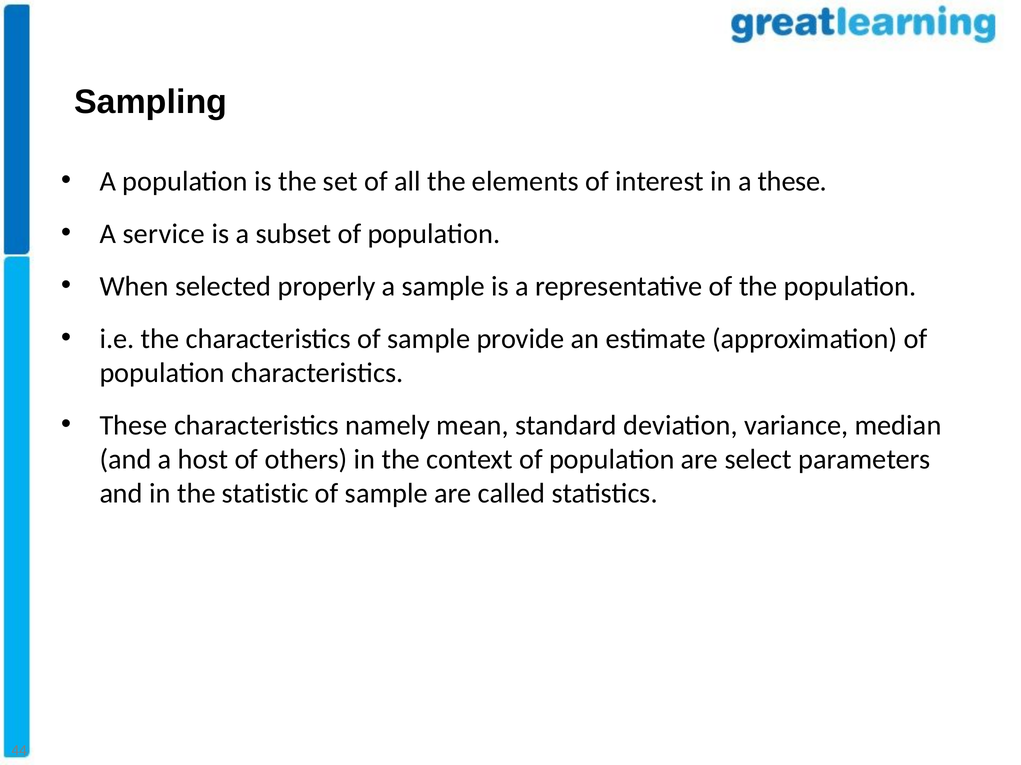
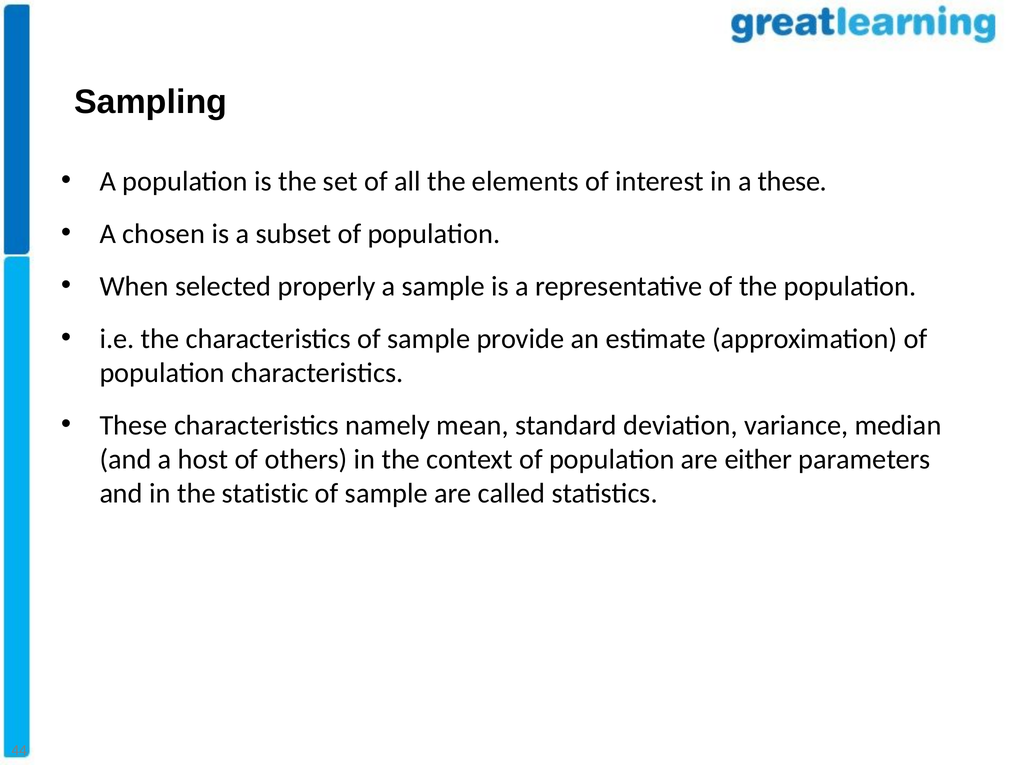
service: service -> chosen
select: select -> either
